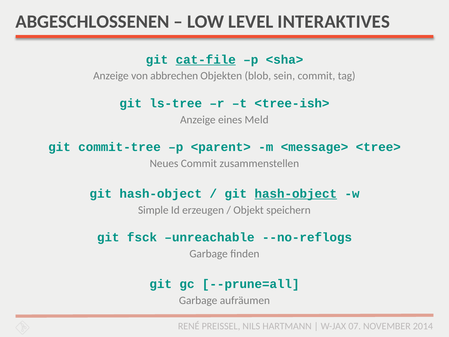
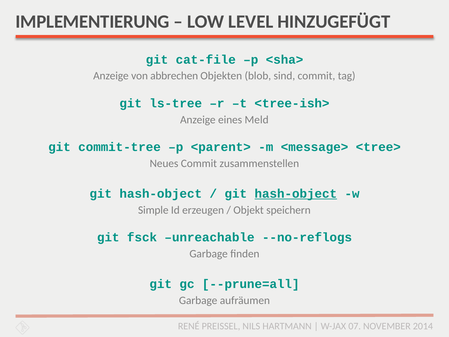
ABGESCHLOSSENEN: ABGESCHLOSSENEN -> IMPLEMENTIERUNG
INTERAKTIVES: INTERAKTIVES -> HINZUGEFÜGT
cat-file underline: present -> none
sein: sein -> sind
